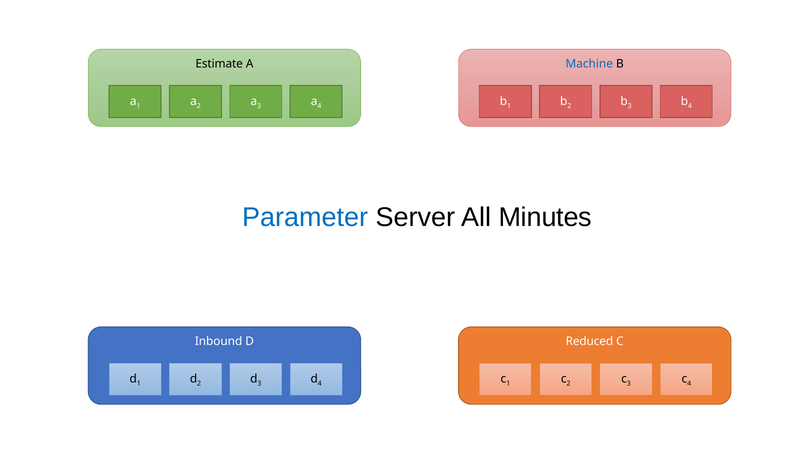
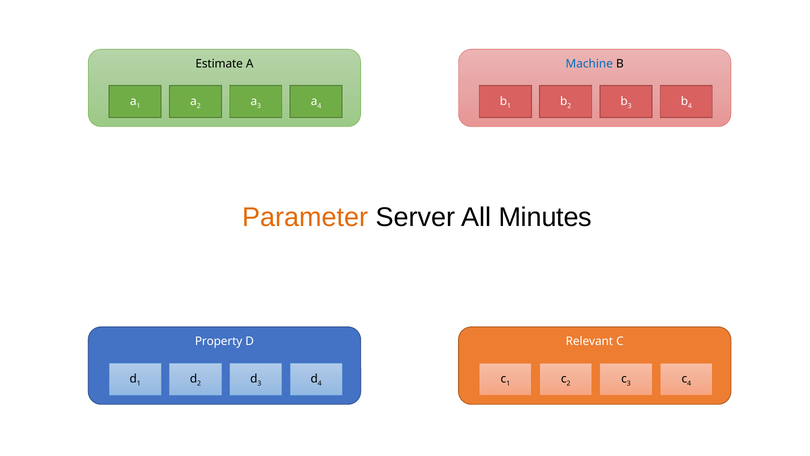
Parameter colour: blue -> orange
Inbound: Inbound -> Property
Reduced: Reduced -> Relevant
